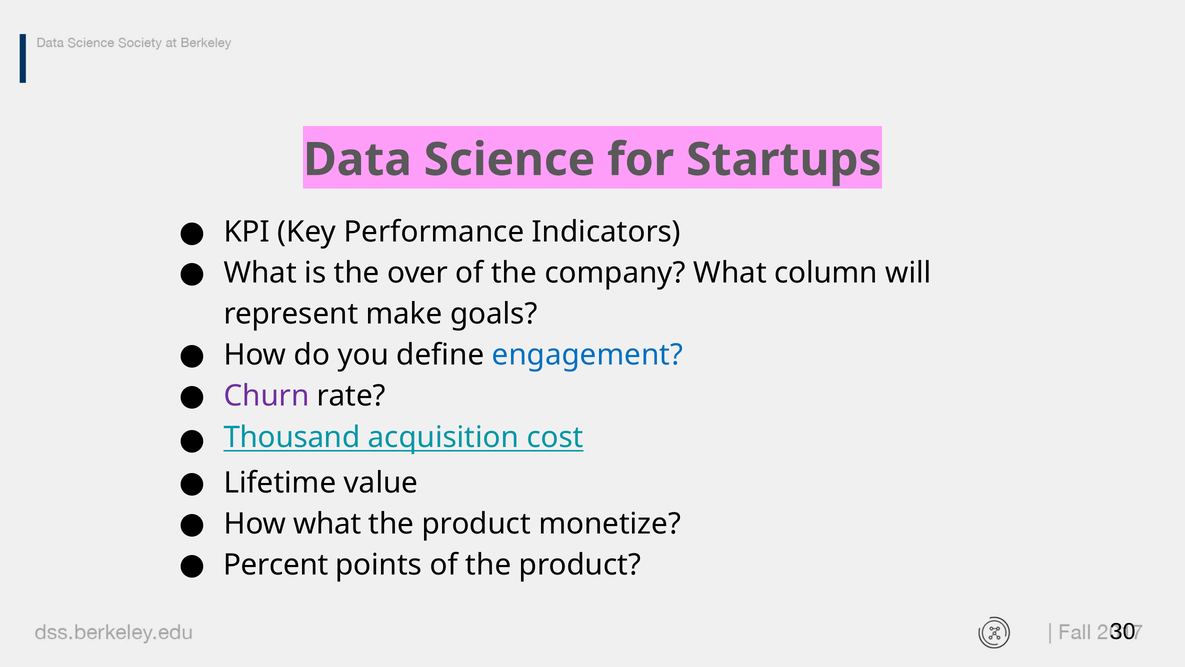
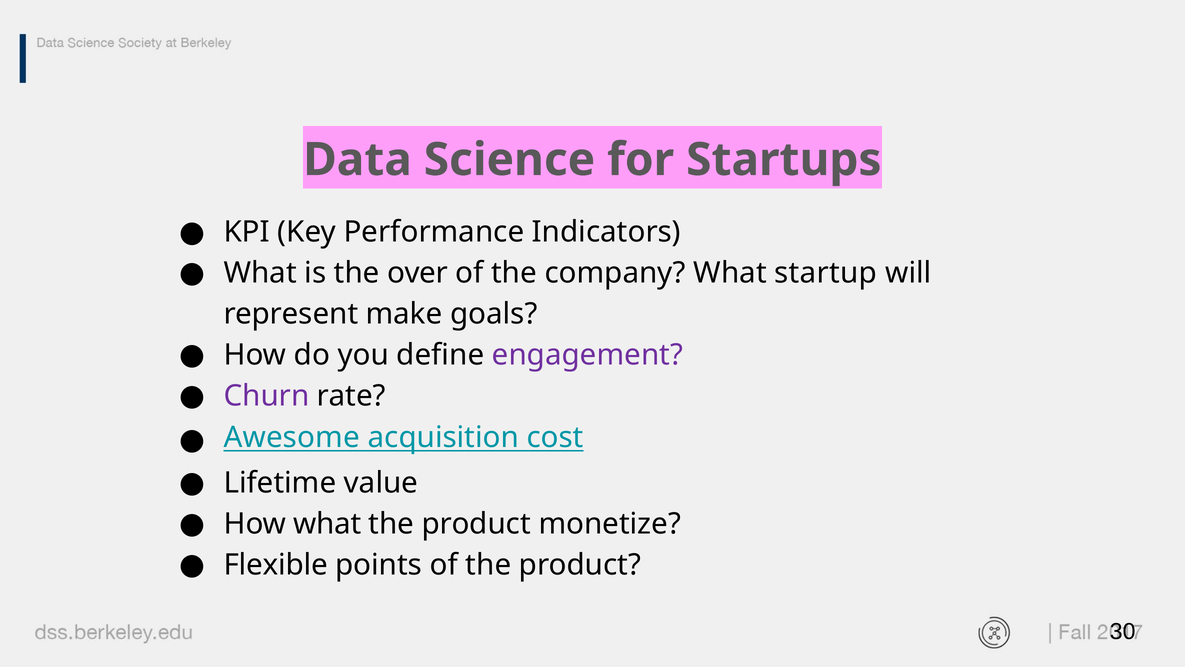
column: column -> startup
engagement colour: blue -> purple
Thousand: Thousand -> Awesome
Percent: Percent -> Flexible
